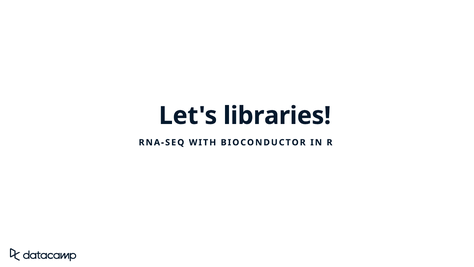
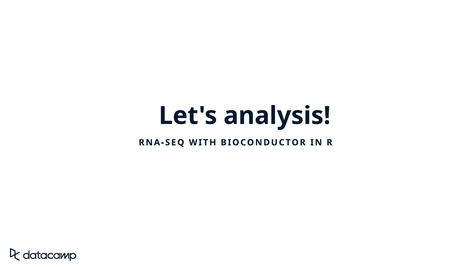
libraries: libraries -> analysis
